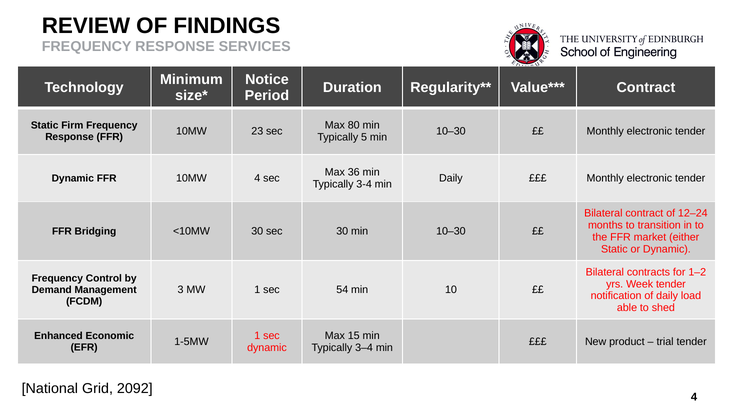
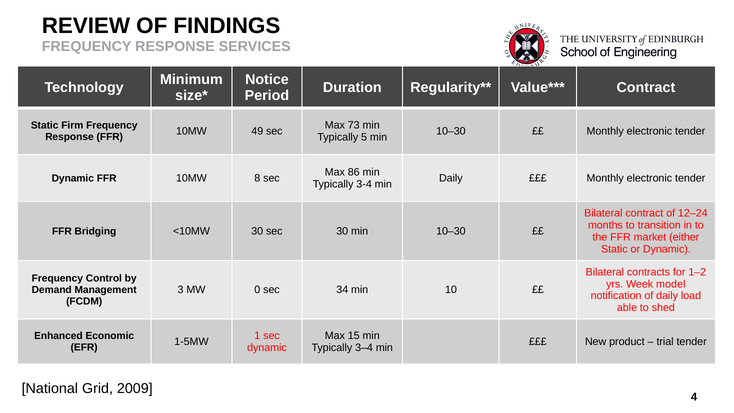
80: 80 -> 73
23: 23 -> 49
36: 36 -> 86
10MW 4: 4 -> 8
Week tender: tender -> model
MW 1: 1 -> 0
54: 54 -> 34
2092: 2092 -> 2009
